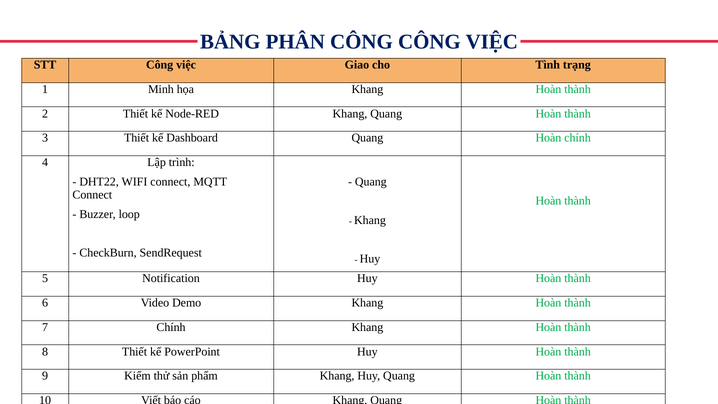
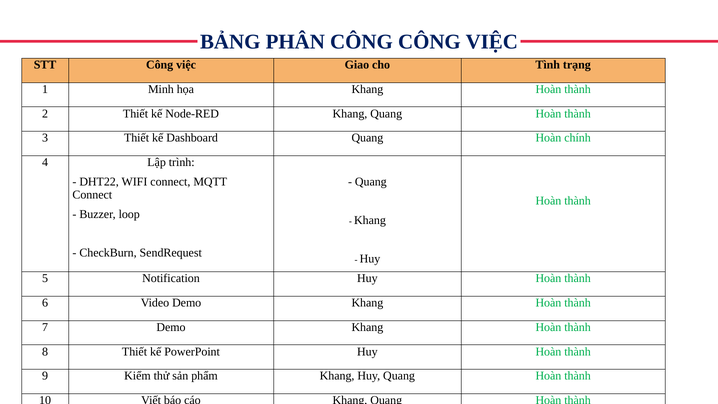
7 Chính: Chính -> Demo
